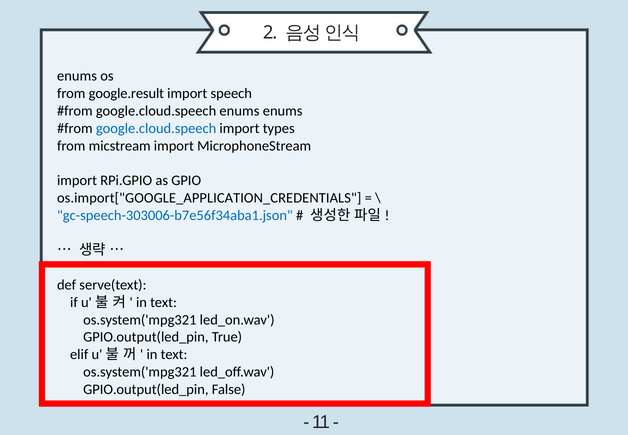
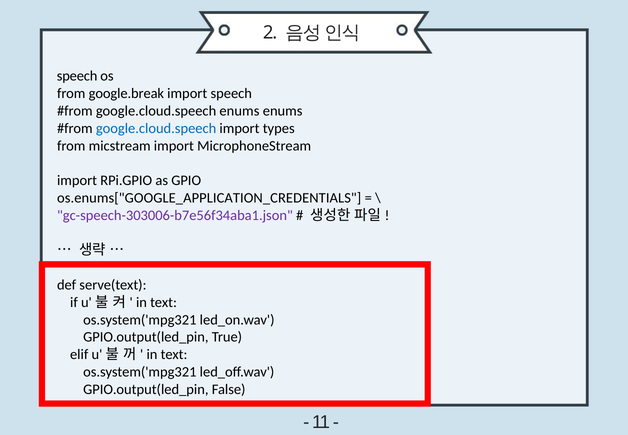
enums at (77, 76): enums -> speech
google.result: google.result -> google.break
os.import["GOOGLE_APPLICATION_CREDENTIALS: os.import["GOOGLE_APPLICATION_CREDENTIALS -> os.enums["GOOGLE_APPLICATION_CREDENTIALS
gc-speech-303006-b7e56f34aba1.json colour: blue -> purple
